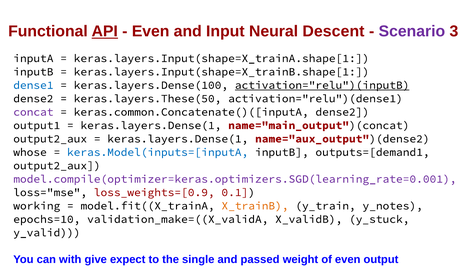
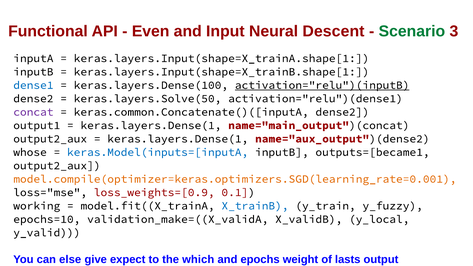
API underline: present -> none
Scenario colour: purple -> green
keras.layers.These(50: keras.layers.These(50 -> keras.layers.Solve(50
outputs=[demand1: outputs=[demand1 -> outputs=[became1
model.compile(optimizer=keras.optimizers.SGD(learning_rate=0.001 colour: purple -> orange
X_trainB colour: orange -> blue
y_notes: y_notes -> y_fuzzy
y_stuck: y_stuck -> y_local
with: with -> else
single: single -> which
passed: passed -> epochs
of even: even -> lasts
